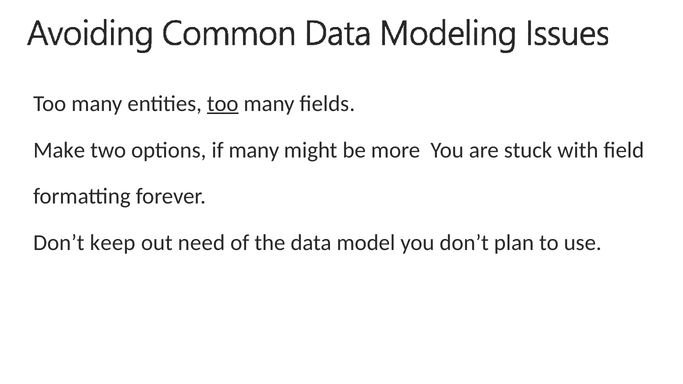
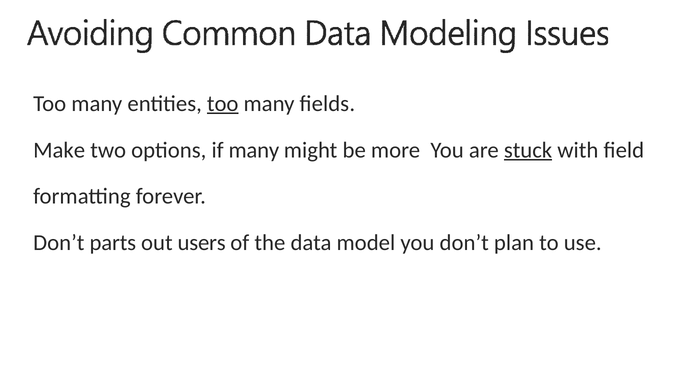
stuck underline: none -> present
keep: keep -> parts
need: need -> users
